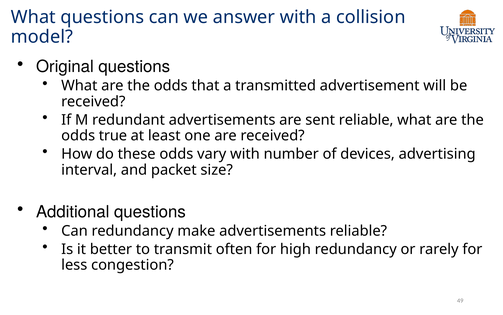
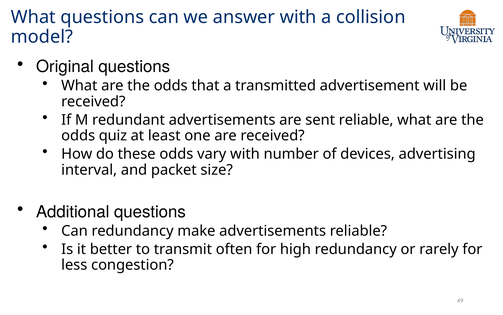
true: true -> quiz
